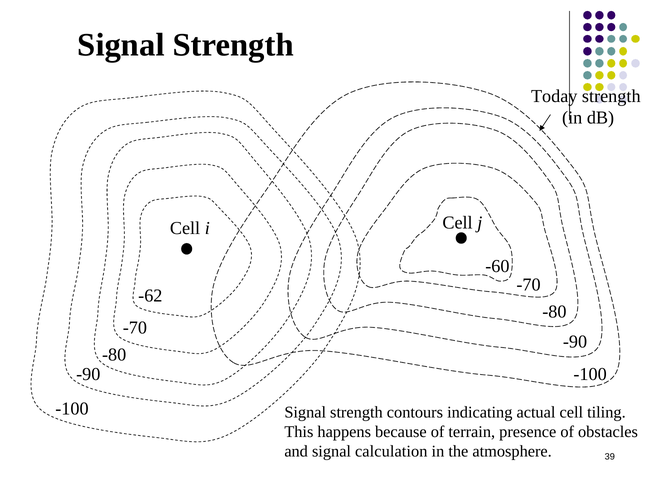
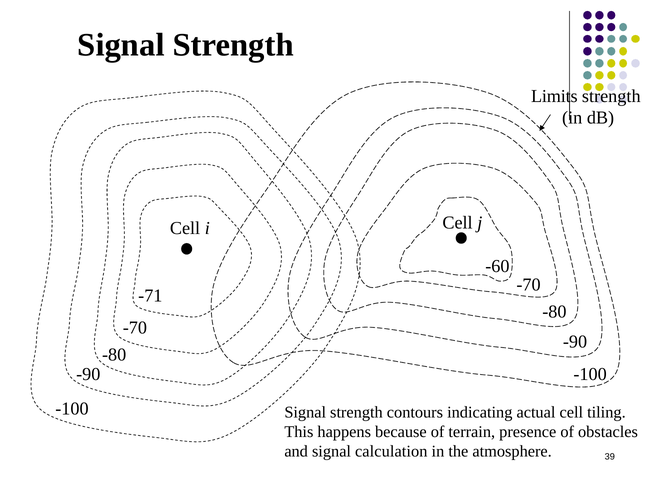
Today: Today -> Limits
-62: -62 -> -71
